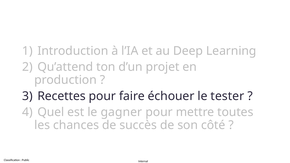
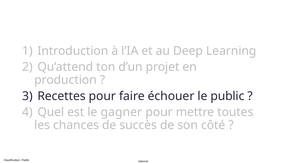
le tester: tester -> public
